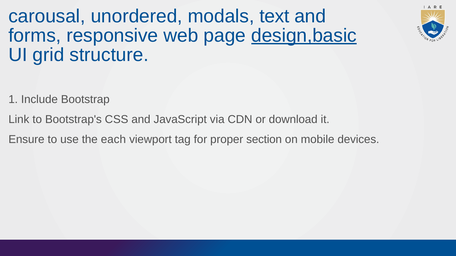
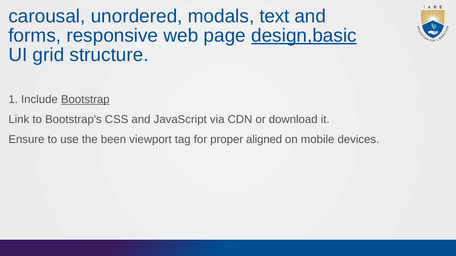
Bootstrap underline: none -> present
each: each -> been
section: section -> aligned
